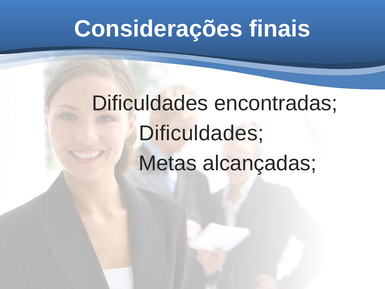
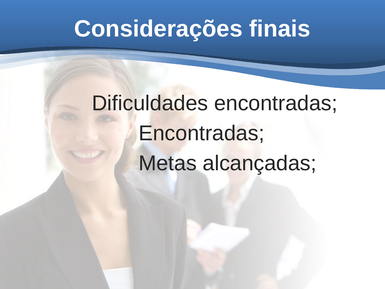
Dificuldades at (201, 133): Dificuldades -> Encontradas
